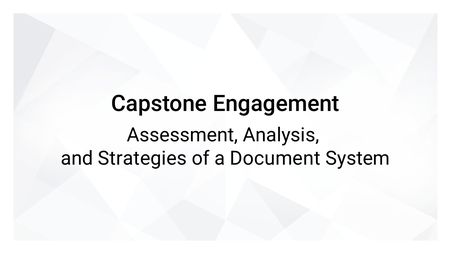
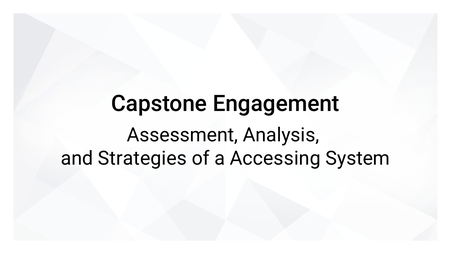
Document: Document -> Accessing
